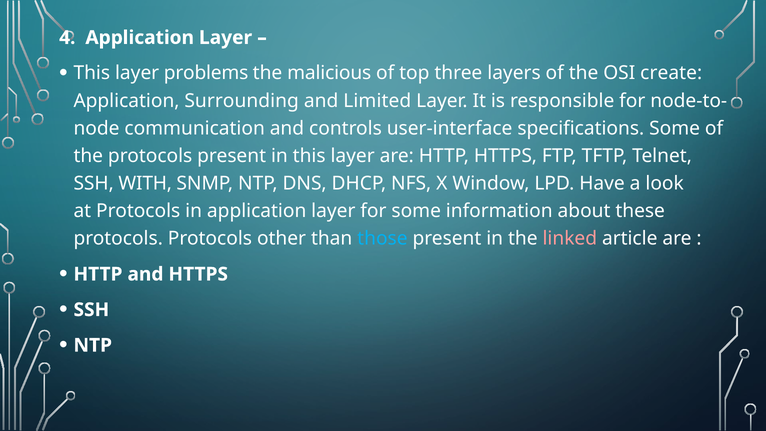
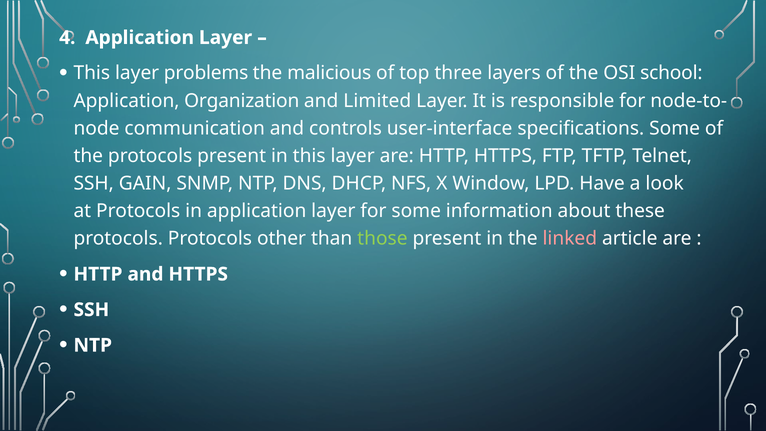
create: create -> school
Surrounding: Surrounding -> Organization
WITH: WITH -> GAIN
those colour: light blue -> light green
